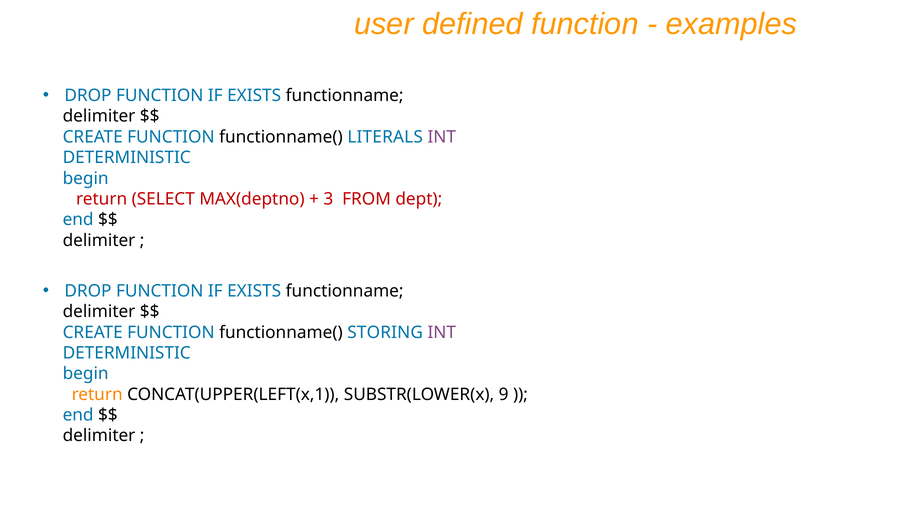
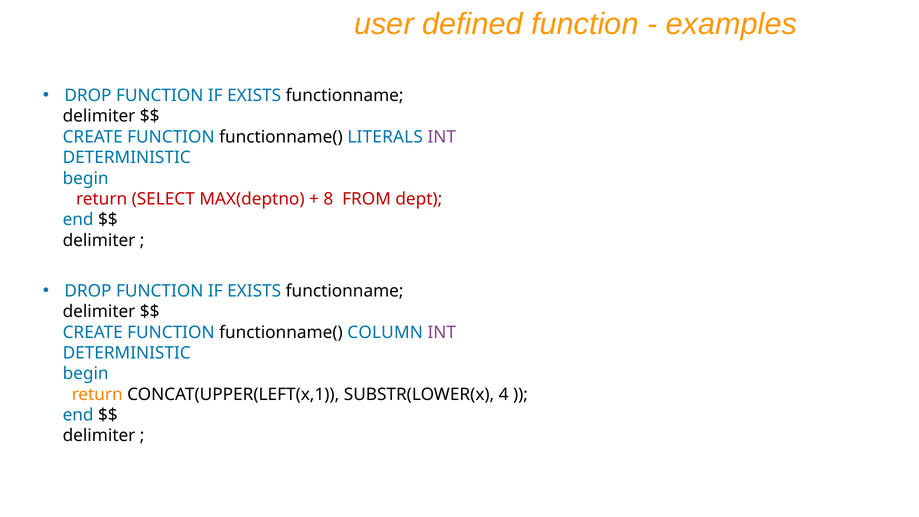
3: 3 -> 8
STORING: STORING -> COLUMN
9: 9 -> 4
